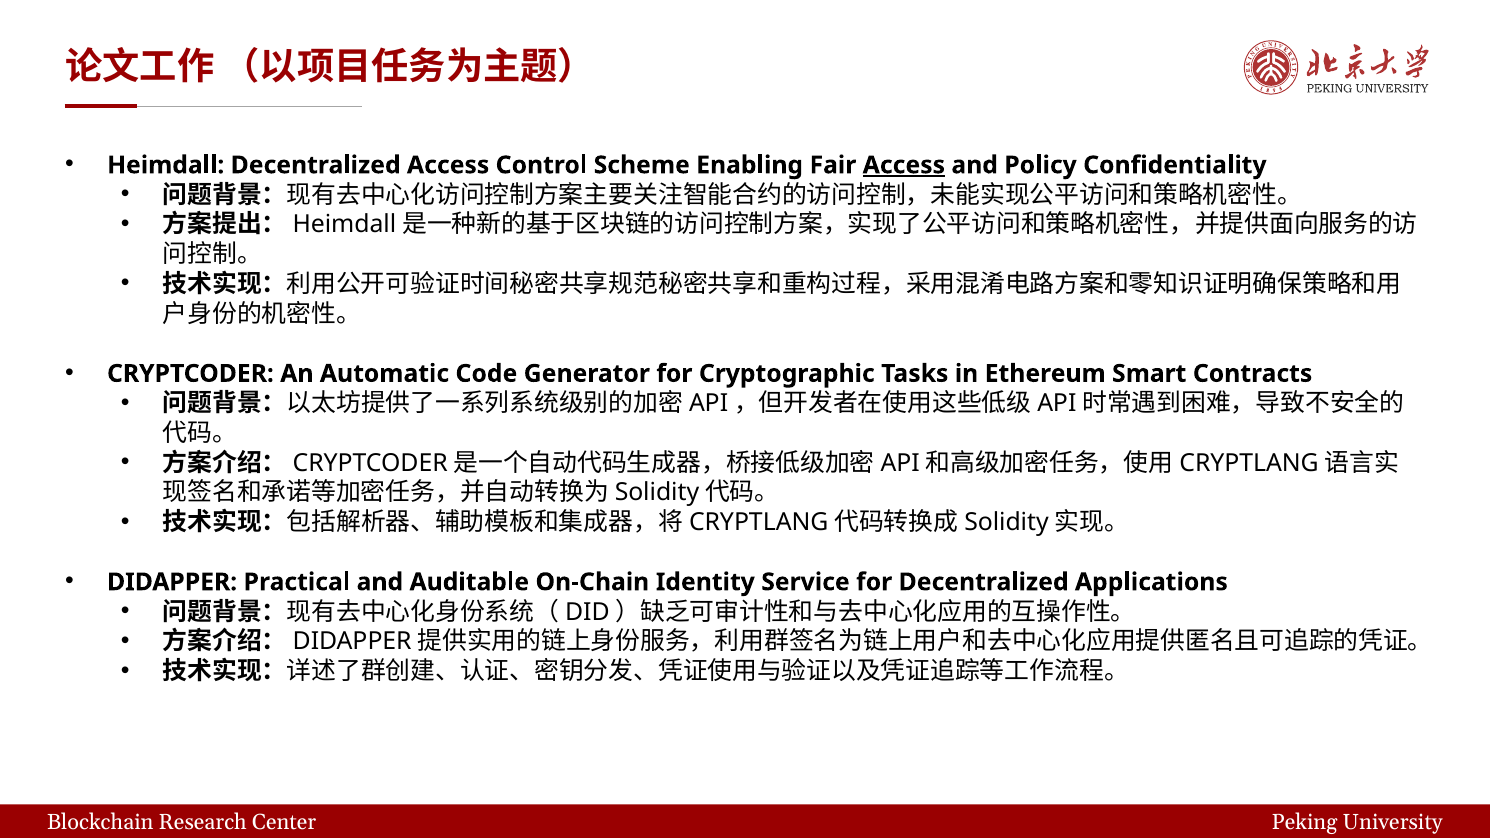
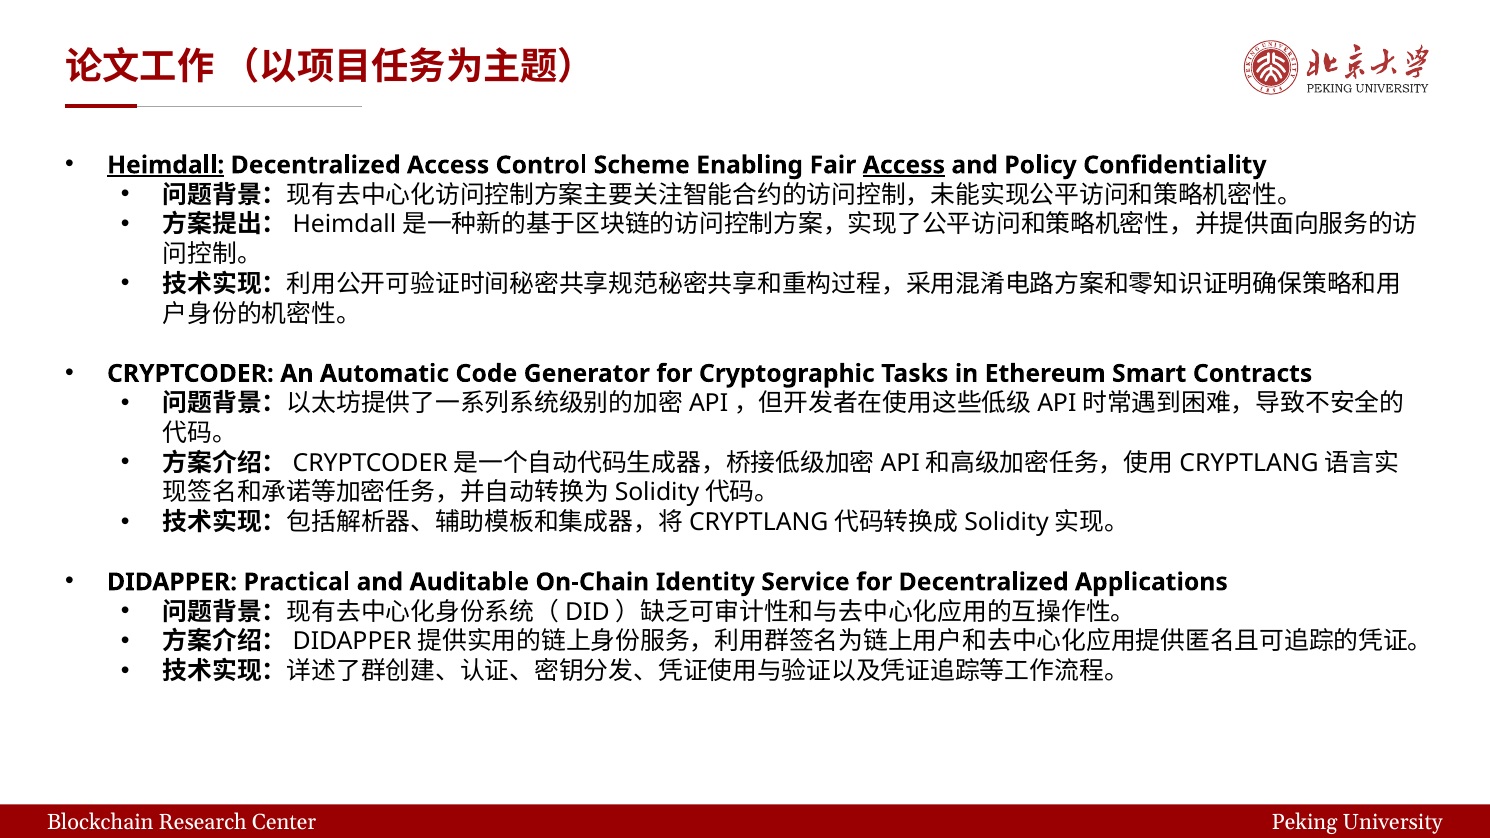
Heimdall underline: none -> present
